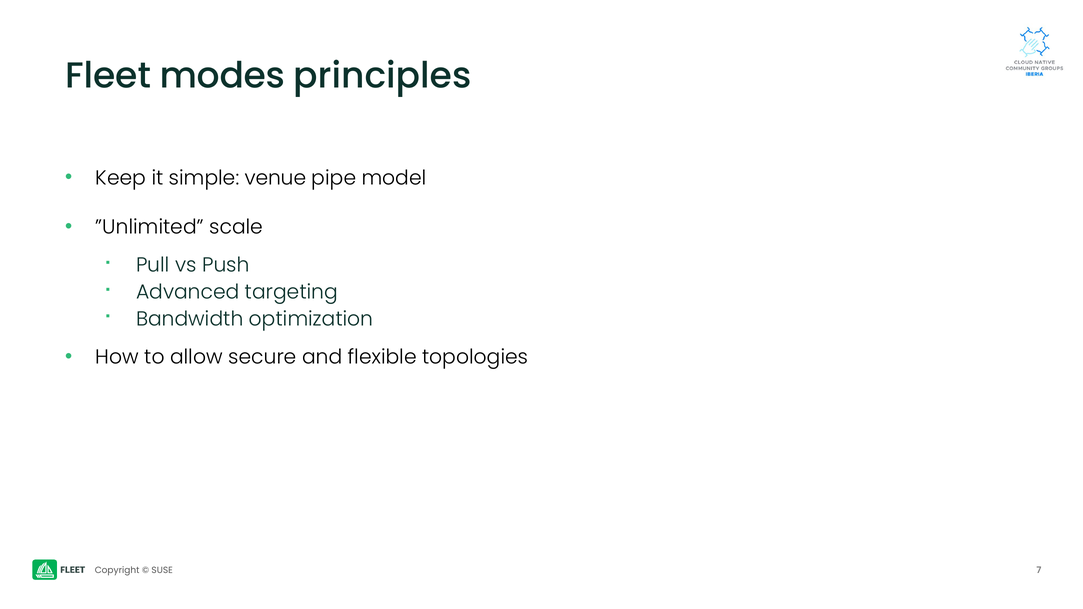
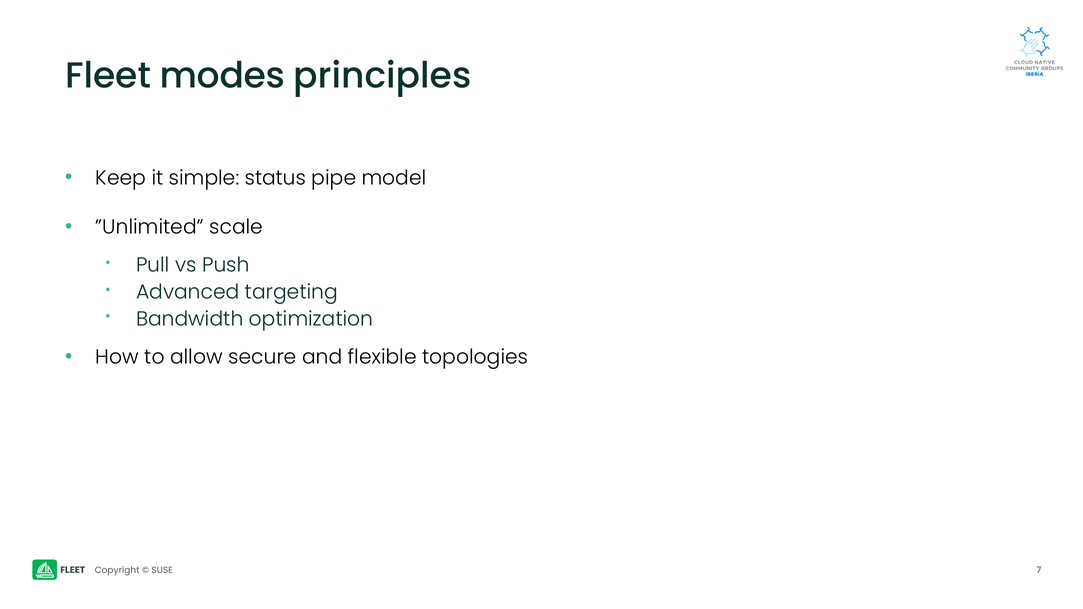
venue: venue -> status
